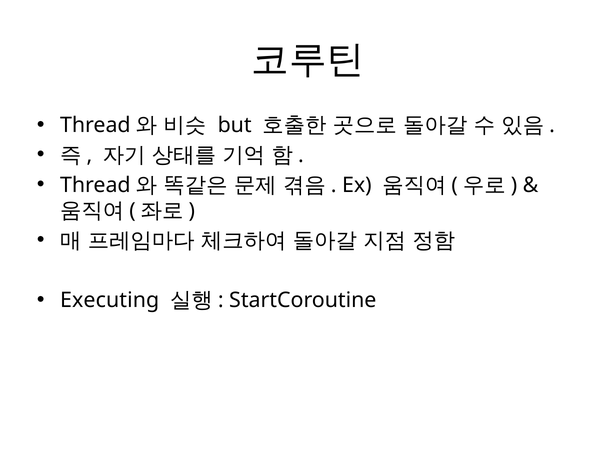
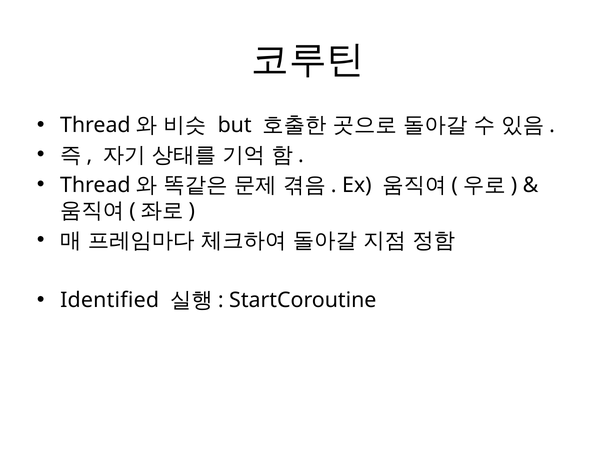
Executing: Executing -> Identified
